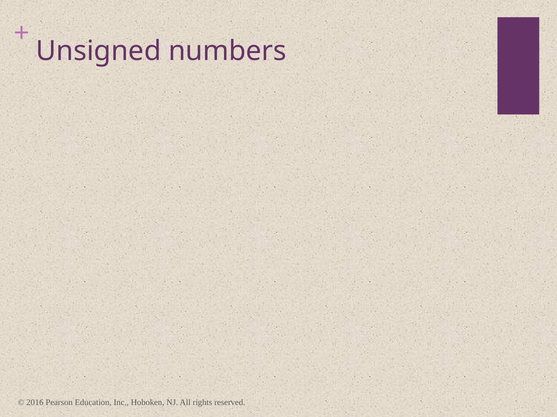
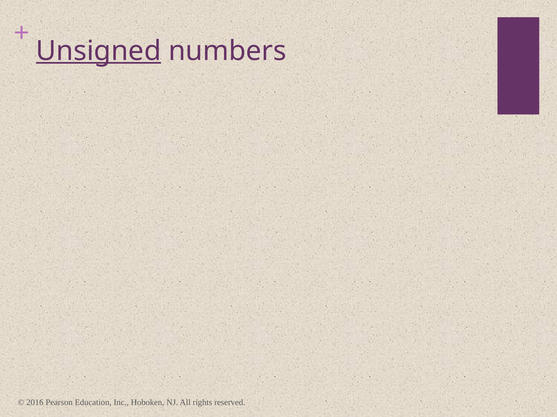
Unsigned underline: none -> present
